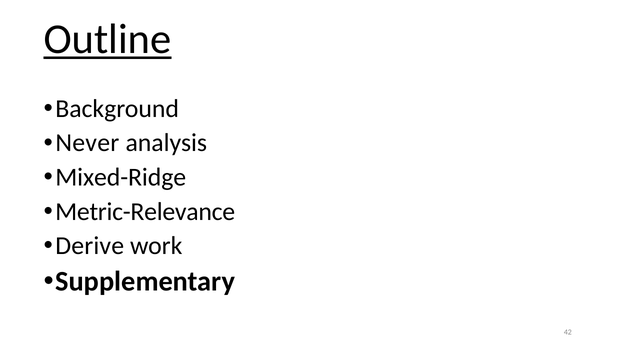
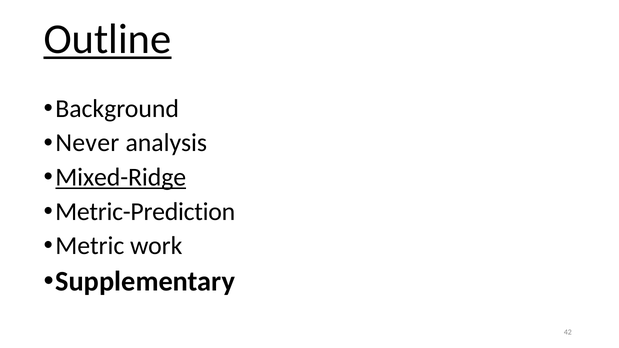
Mixed-Ridge underline: none -> present
Metric-Relevance: Metric-Relevance -> Metric-Prediction
Derive: Derive -> Metric
